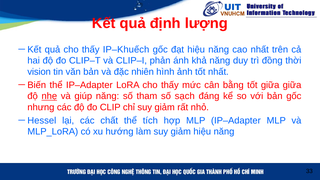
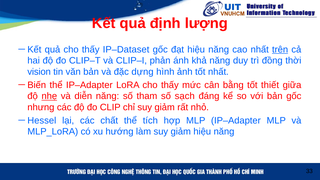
IP–Khuếch: IP–Khuếch -> IP–Dataset
trên underline: none -> present
nhiên: nhiên -> dựng
tốt giữa: giữa -> thiết
giúp: giúp -> diễn
